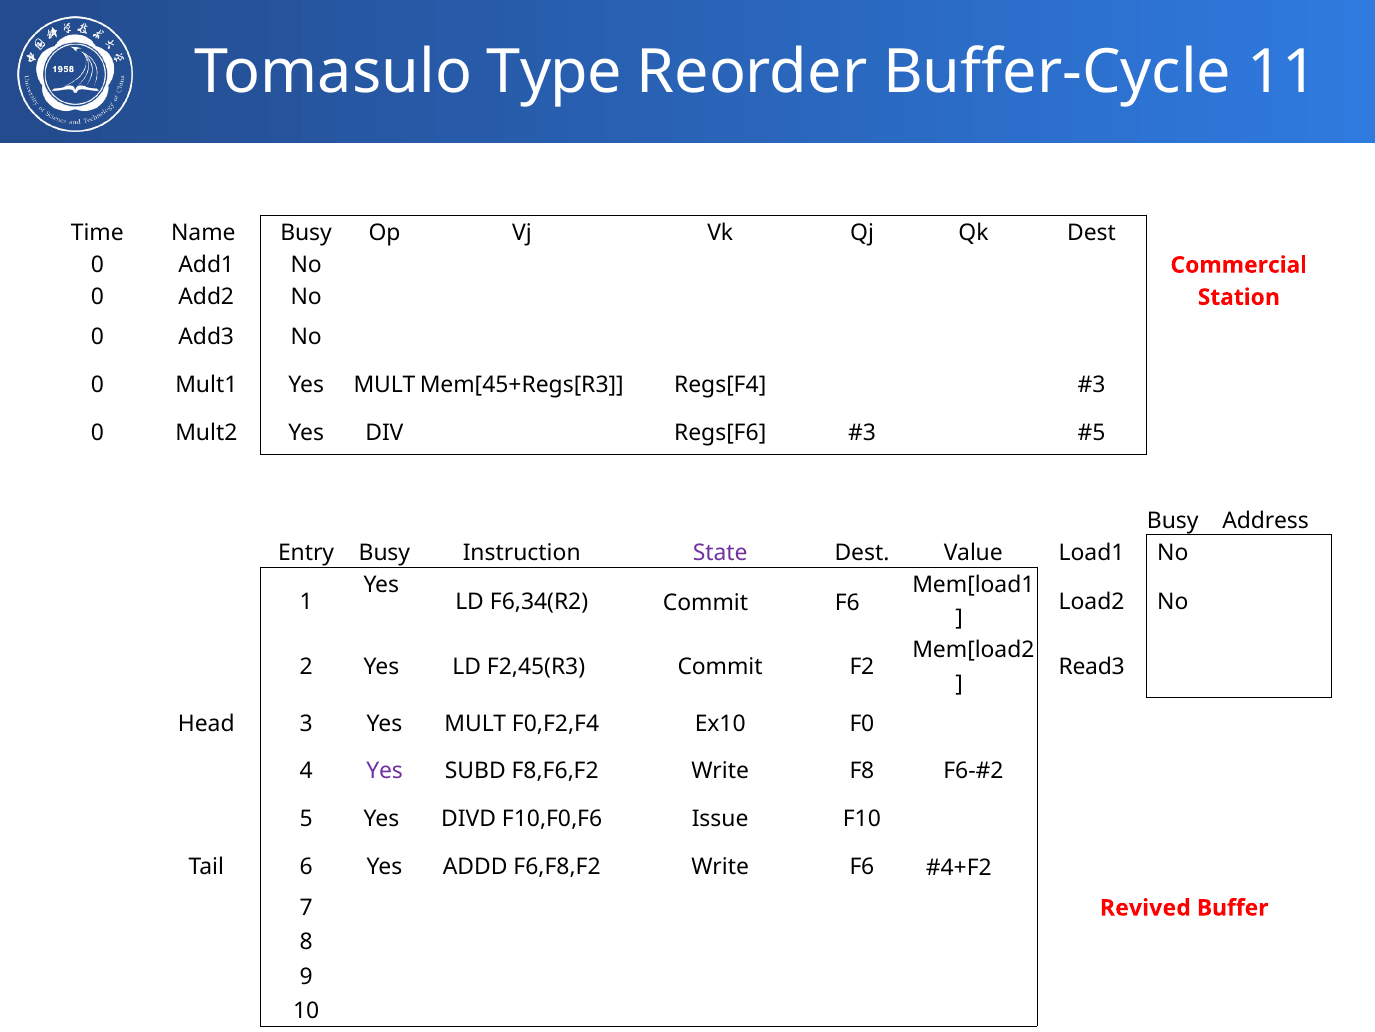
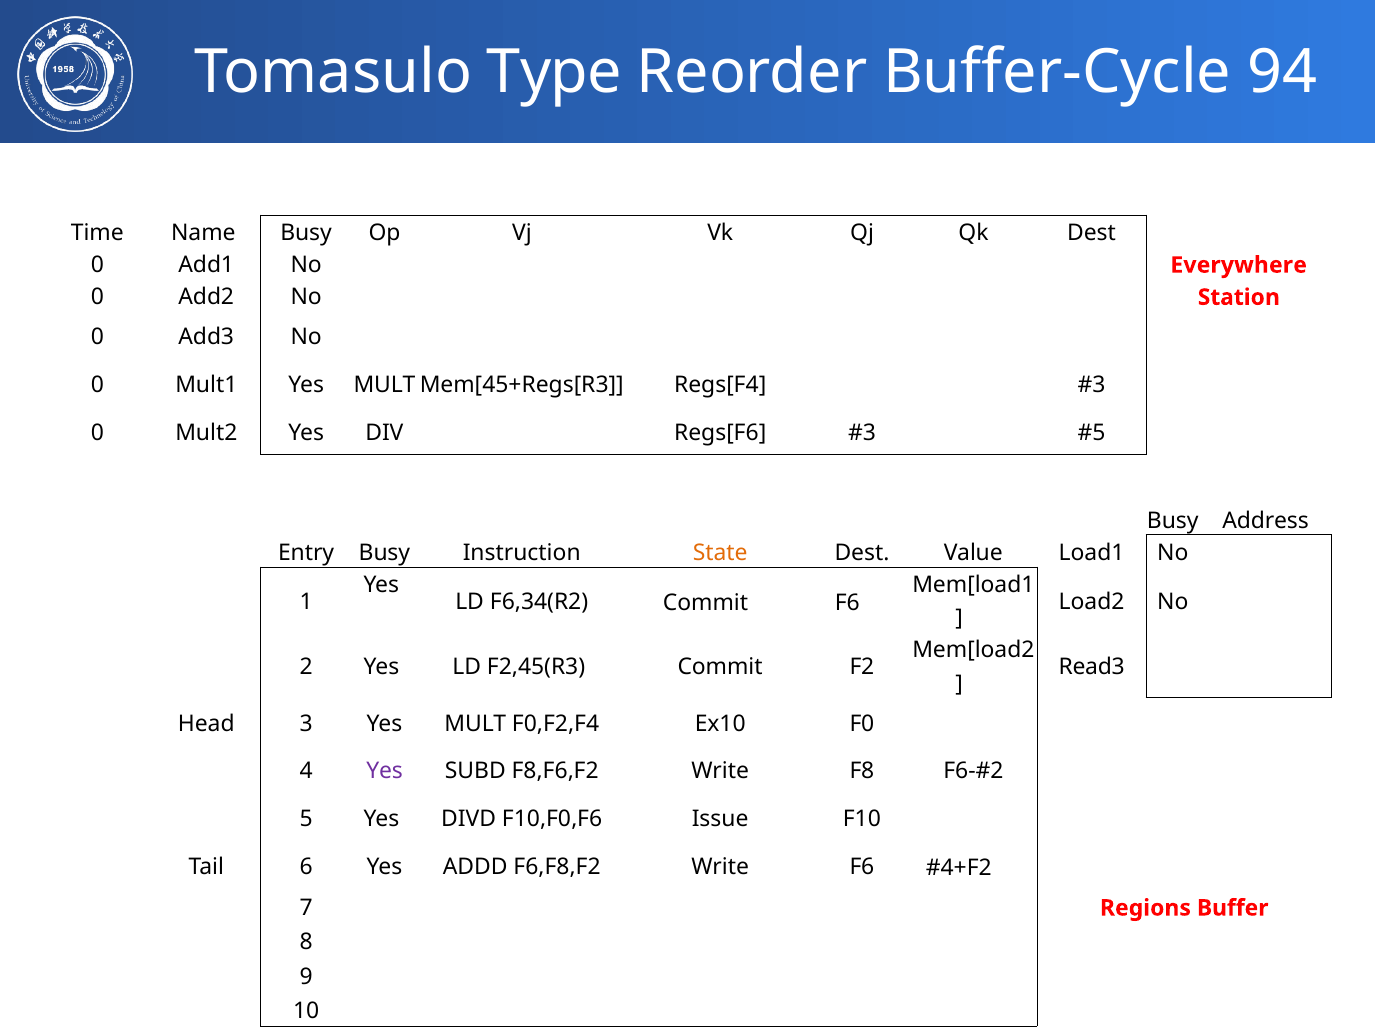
11: 11 -> 94
Commercial: Commercial -> Everywhere
State colour: purple -> orange
Revived: Revived -> Regions
